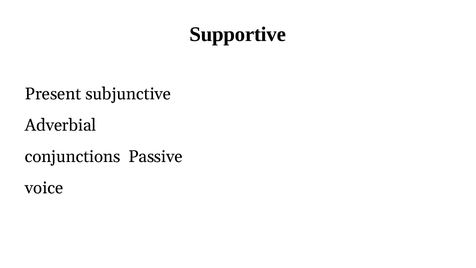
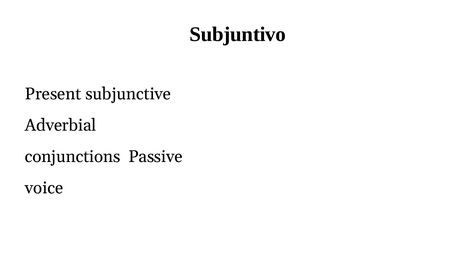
Supportive: Supportive -> Subjuntivo
